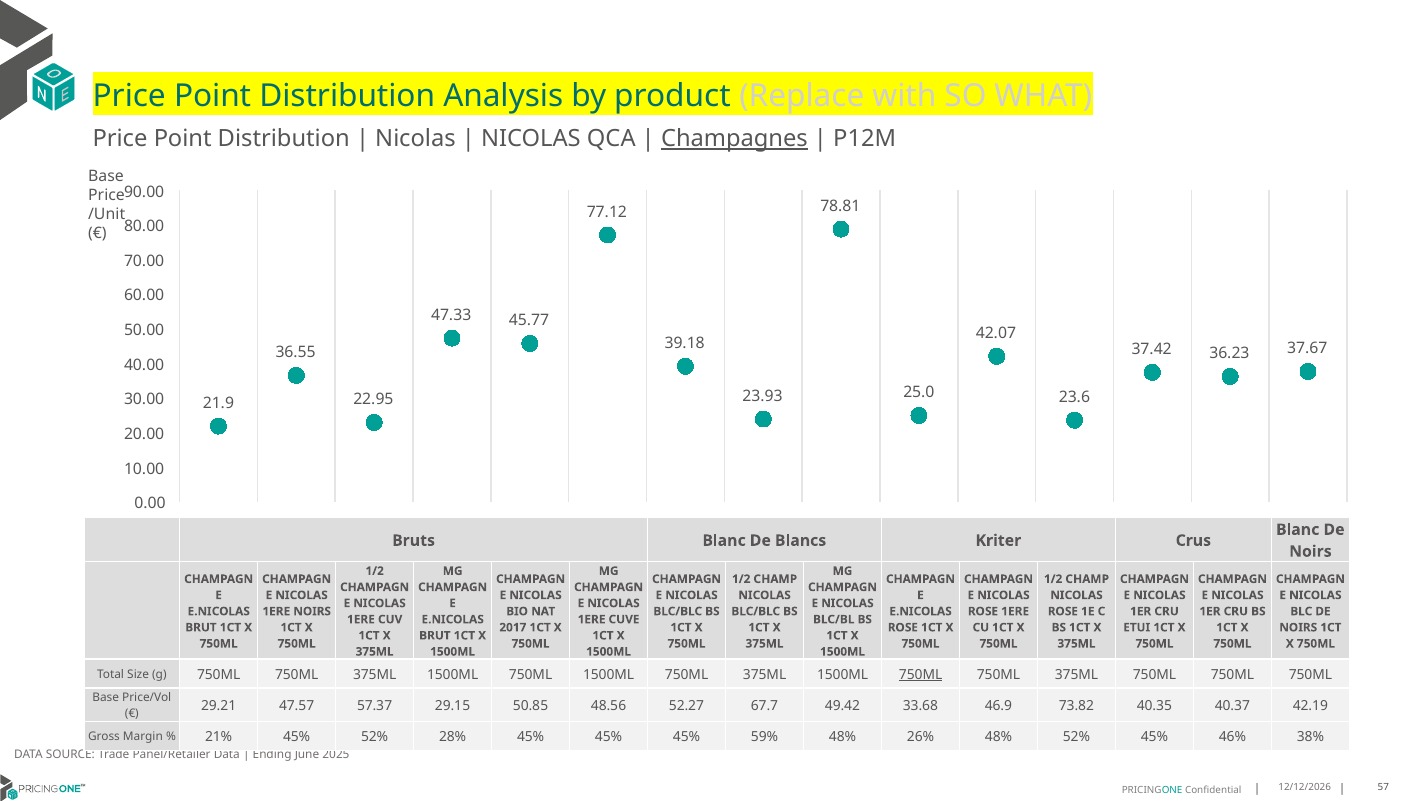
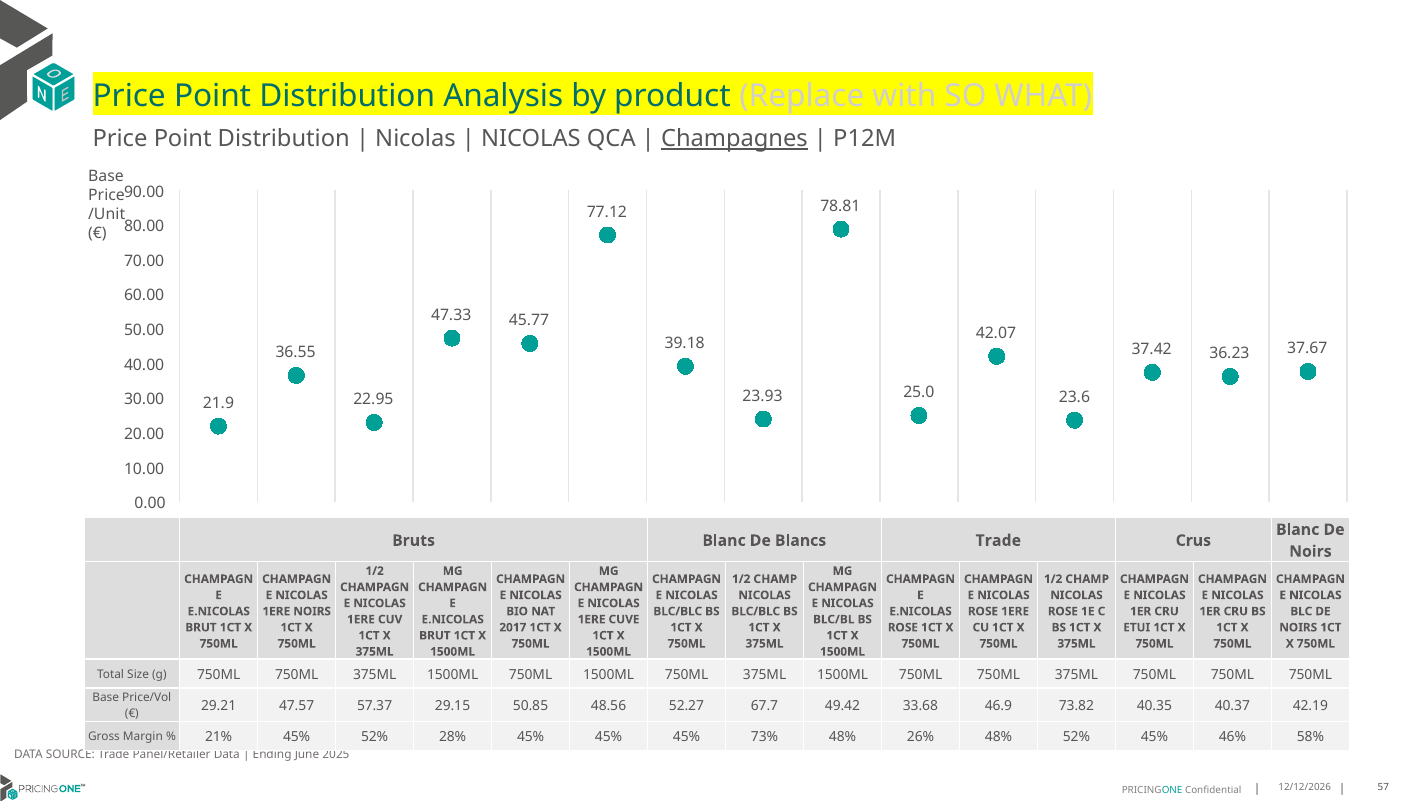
Blancs Kriter: Kriter -> Trade
750ML at (921, 675) underline: present -> none
59%: 59% -> 73%
38%: 38% -> 58%
